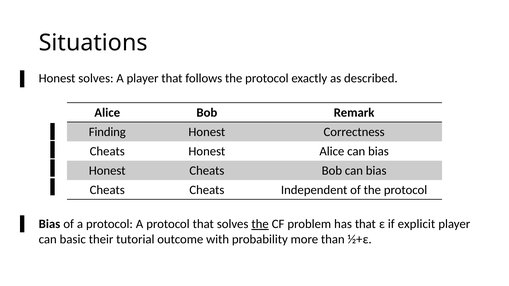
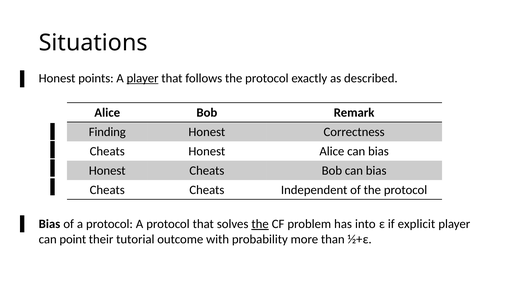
Honest solves: solves -> points
player at (143, 78) underline: none -> present
has that: that -> into
basic: basic -> point
